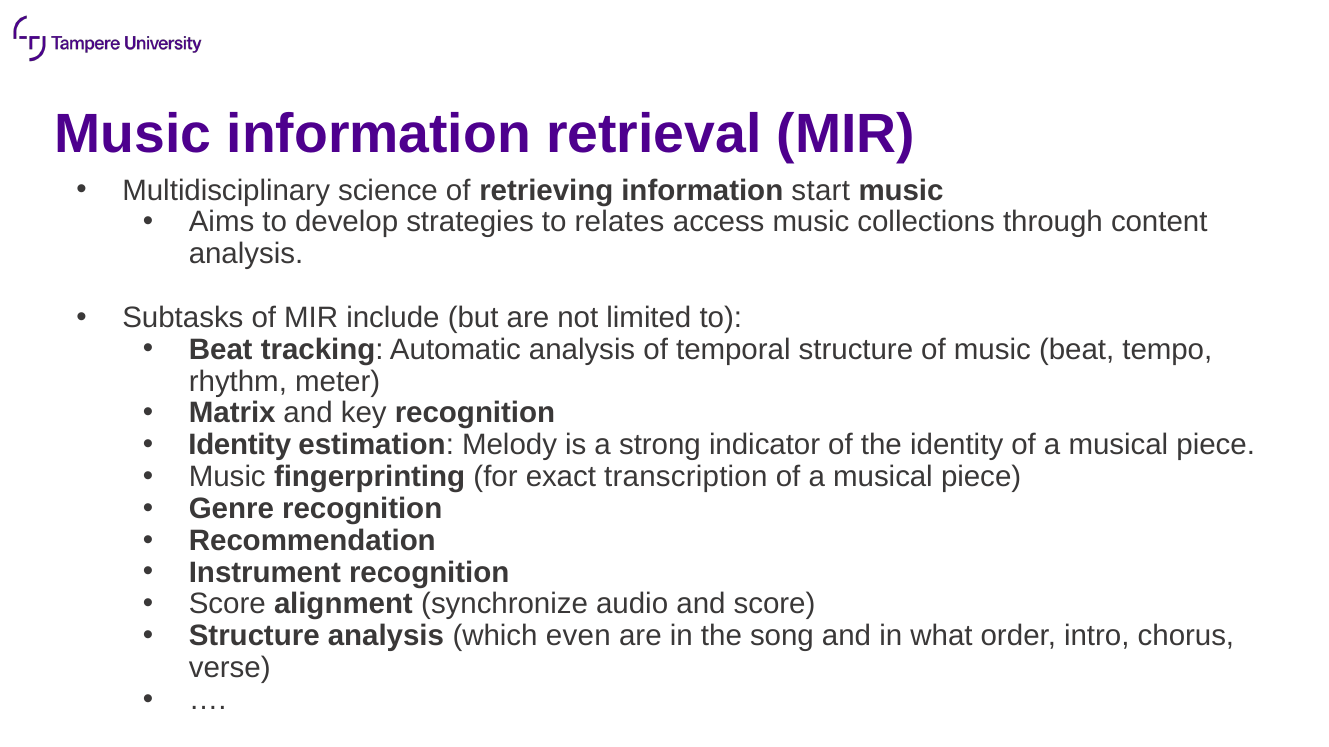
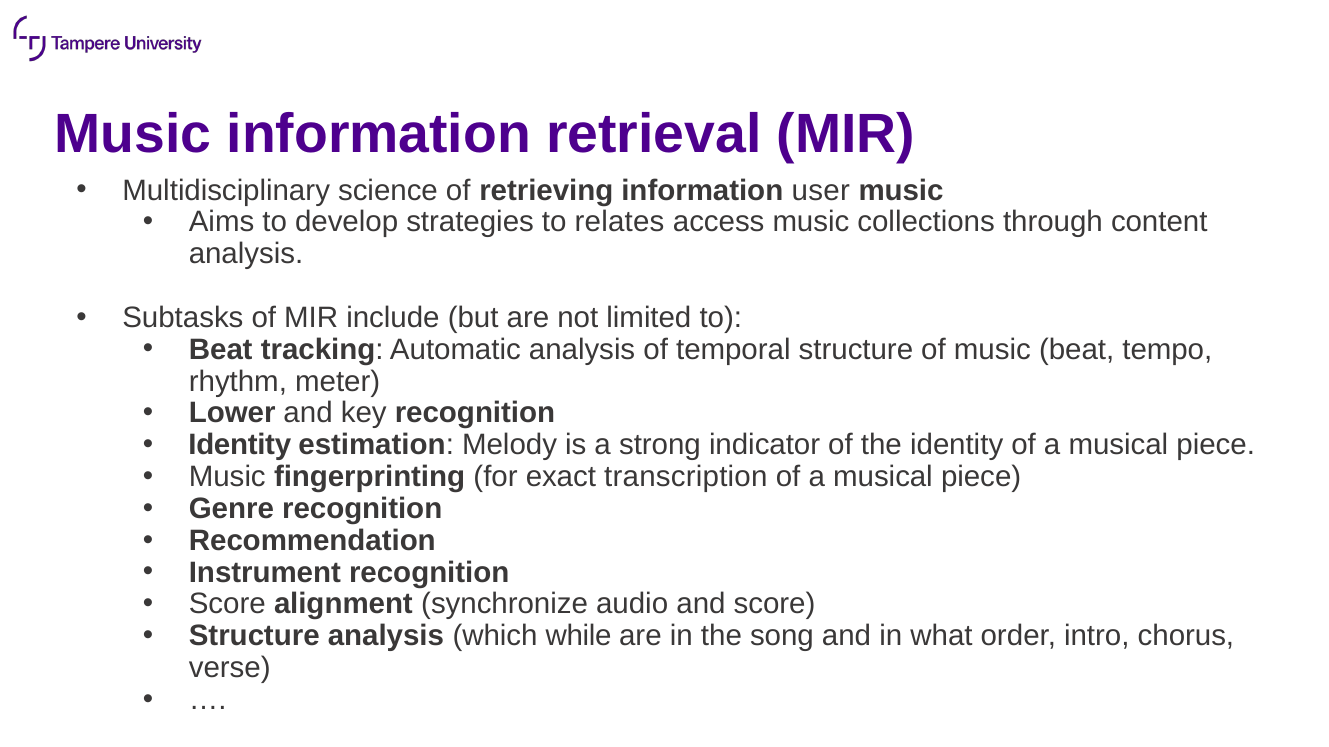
start: start -> user
Matrix: Matrix -> Lower
even: even -> while
